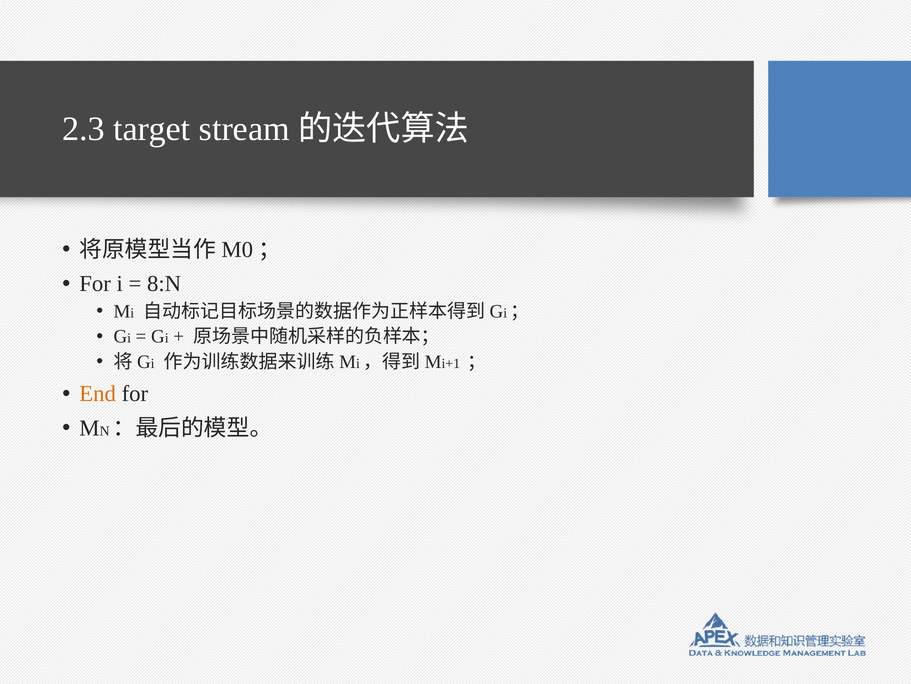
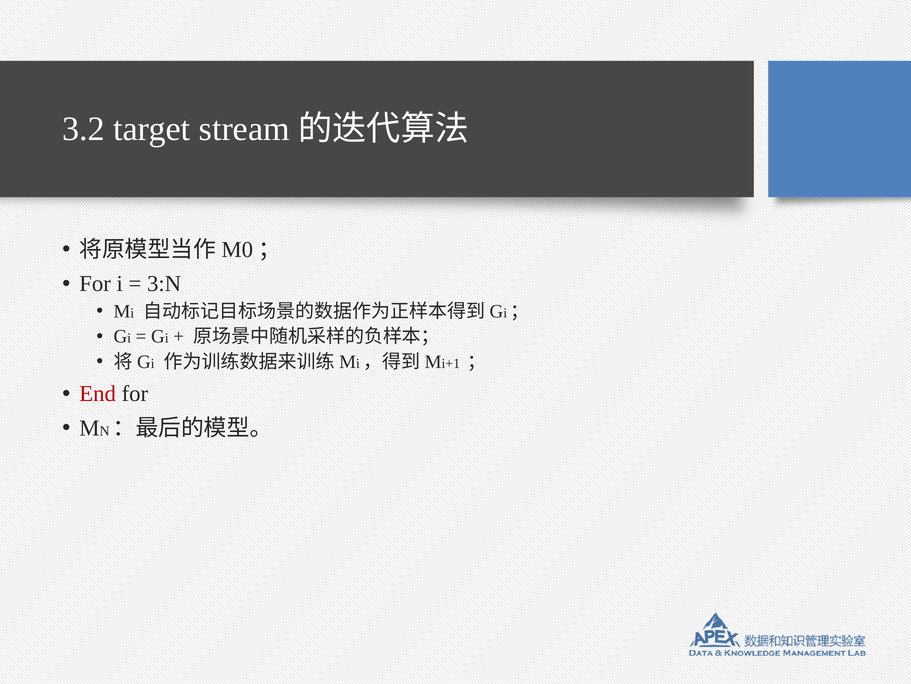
2.3: 2.3 -> 3.2
8:N: 8:N -> 3:N
End colour: orange -> red
